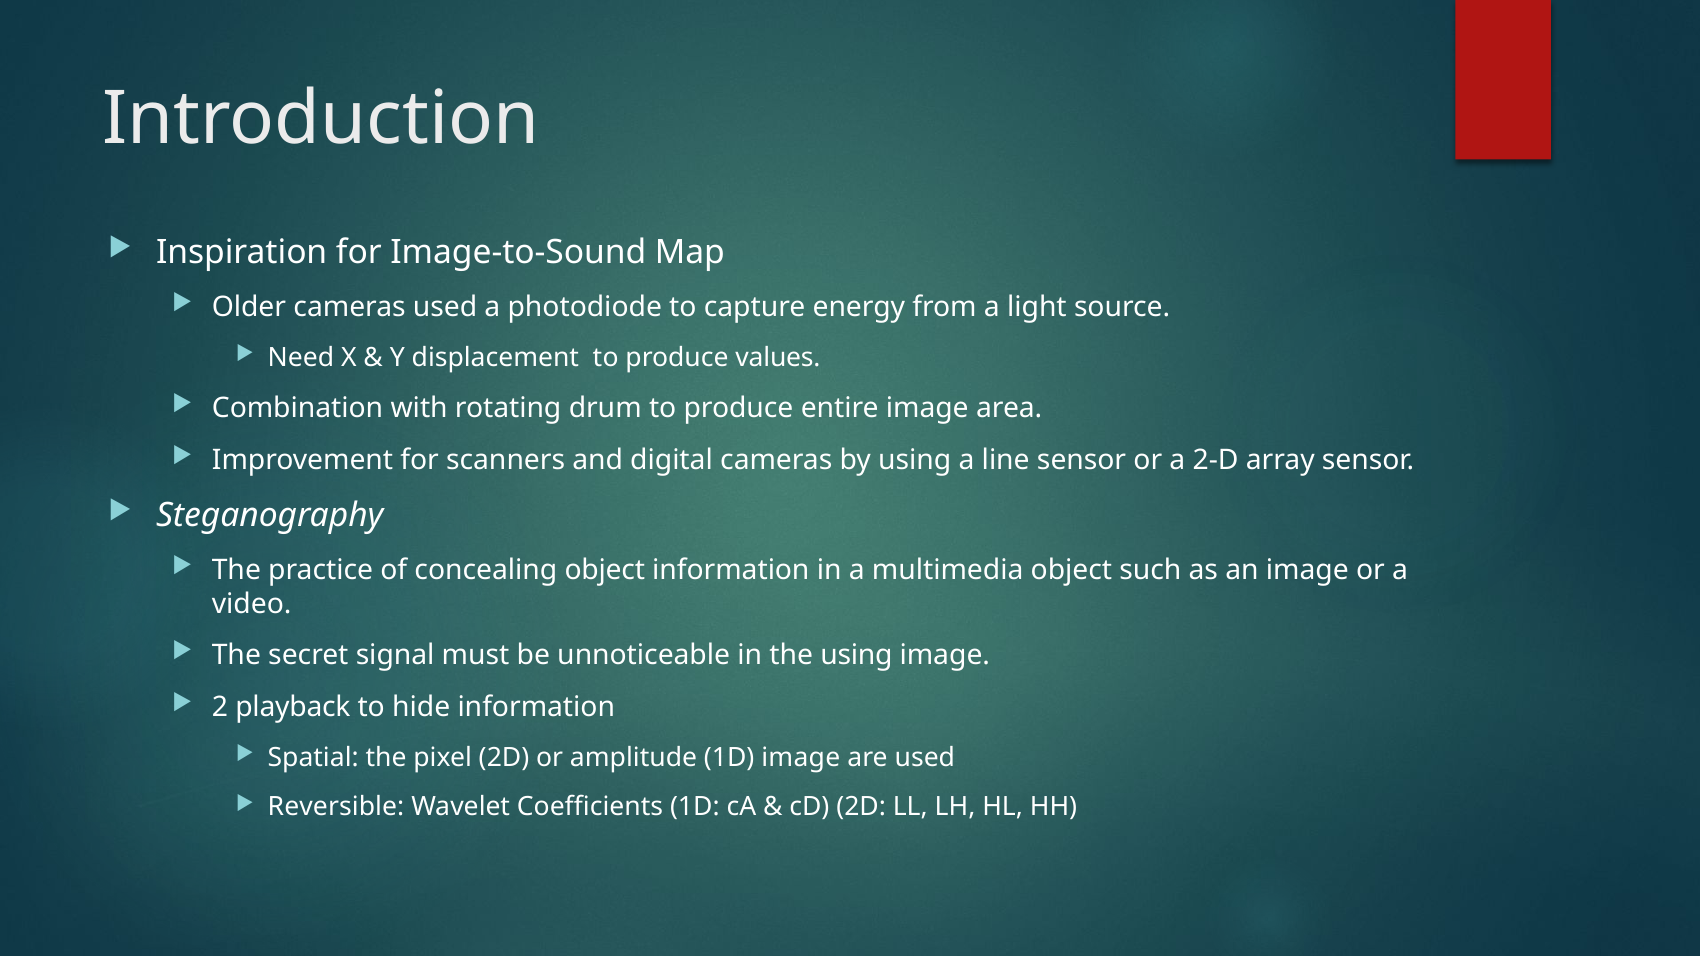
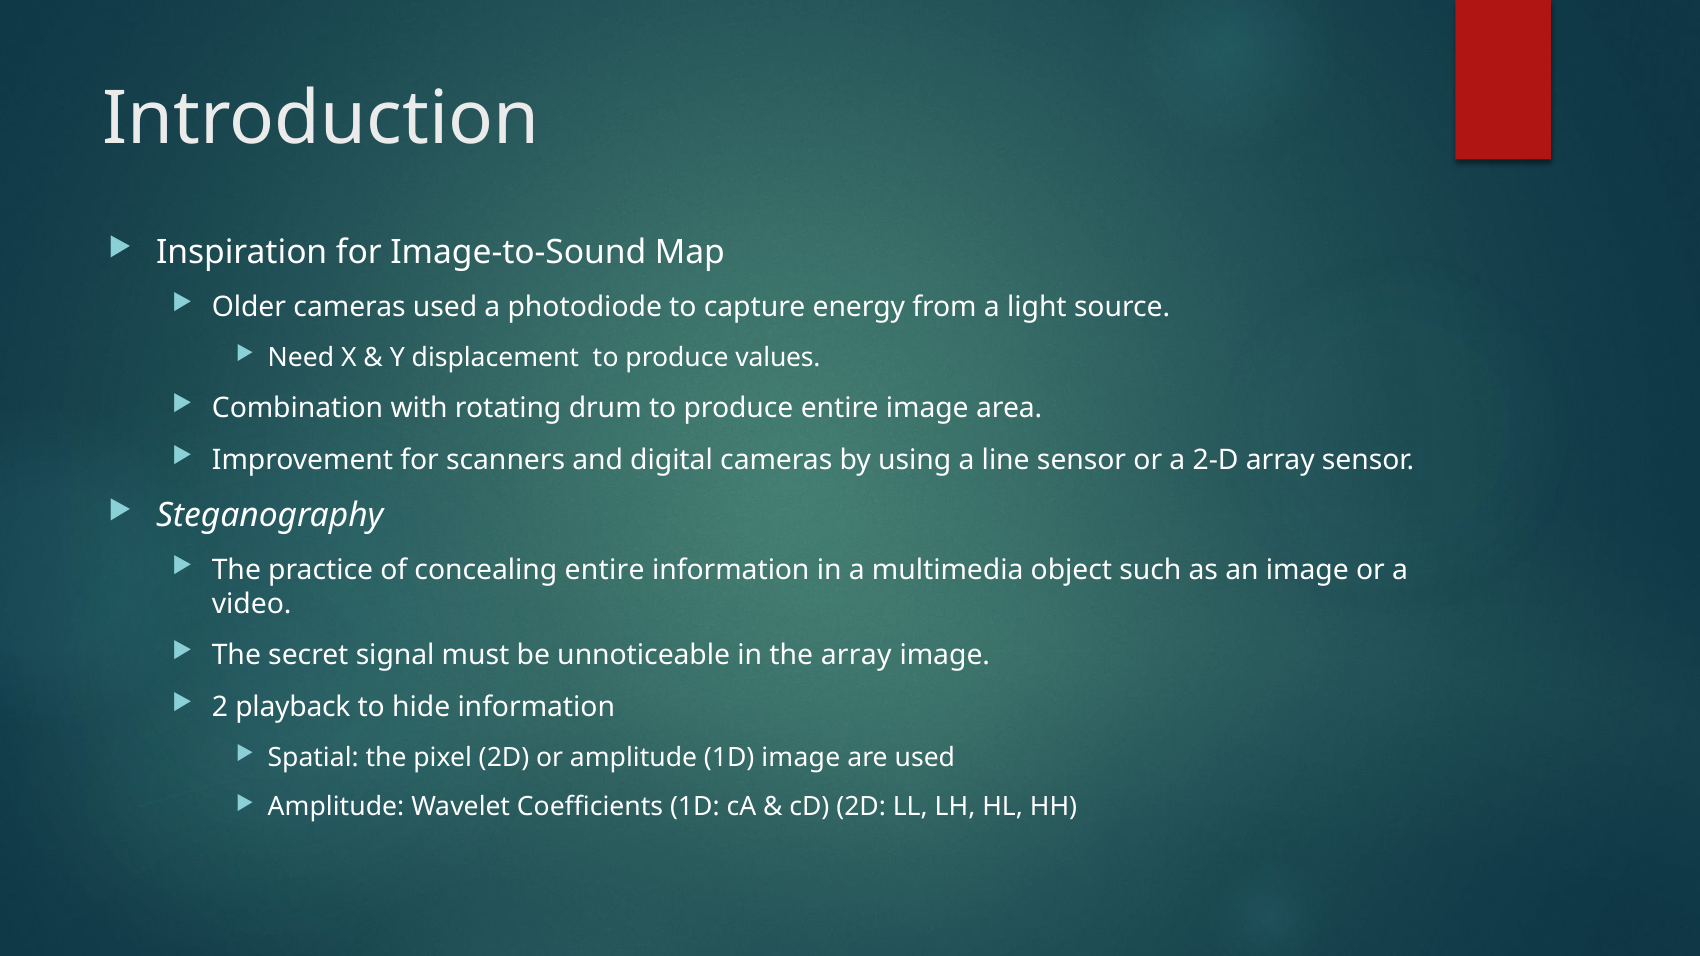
concealing object: object -> entire
the using: using -> array
Reversible at (336, 807): Reversible -> Amplitude
